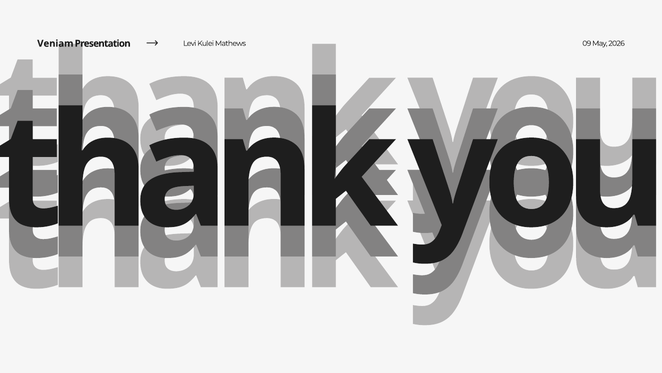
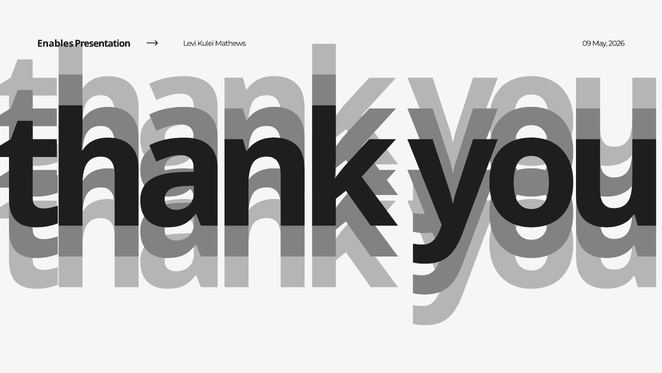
Veniam: Veniam -> Enables
